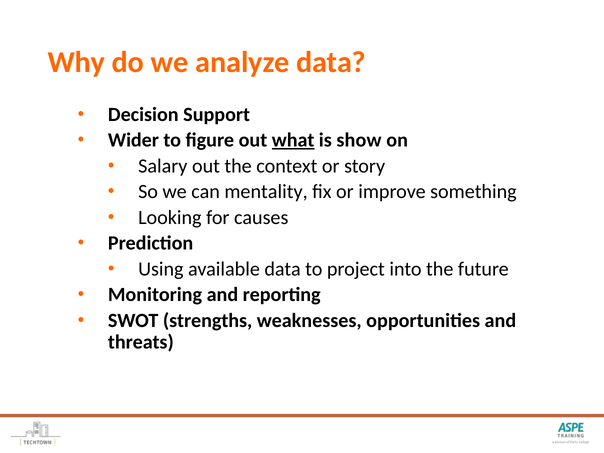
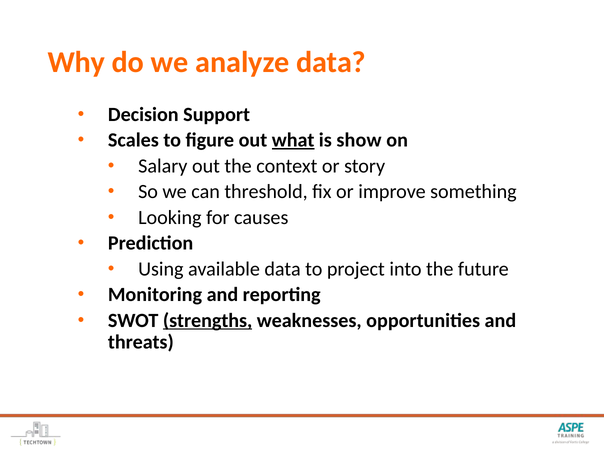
Wider: Wider -> Scales
mentality: mentality -> threshold
strengths underline: none -> present
